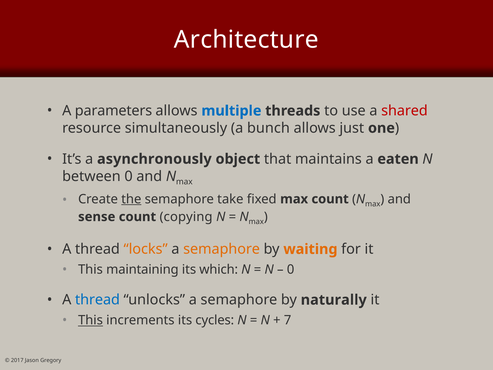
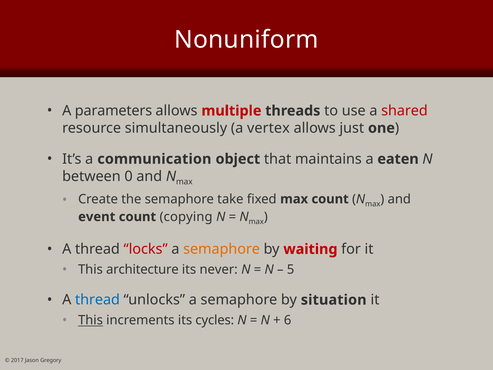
Architecture: Architecture -> Nonuniform
multiple colour: blue -> red
bunch: bunch -> vertex
asynchronously: asynchronously -> communication
the underline: present -> none
sense: sense -> event
locks colour: orange -> red
waiting colour: orange -> red
maintaining: maintaining -> architecture
which: which -> never
0 at (291, 269): 0 -> 5
naturally: naturally -> situation
7: 7 -> 6
